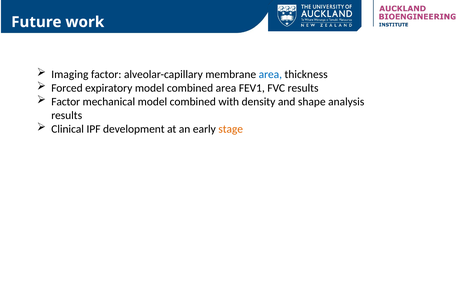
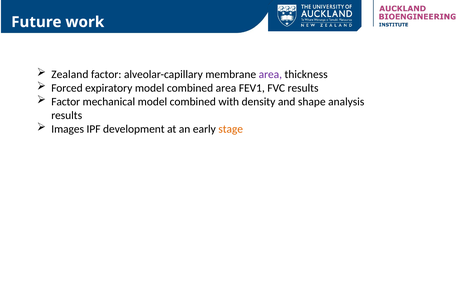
Imaging: Imaging -> Zealand
area at (270, 75) colour: blue -> purple
Clinical: Clinical -> Images
